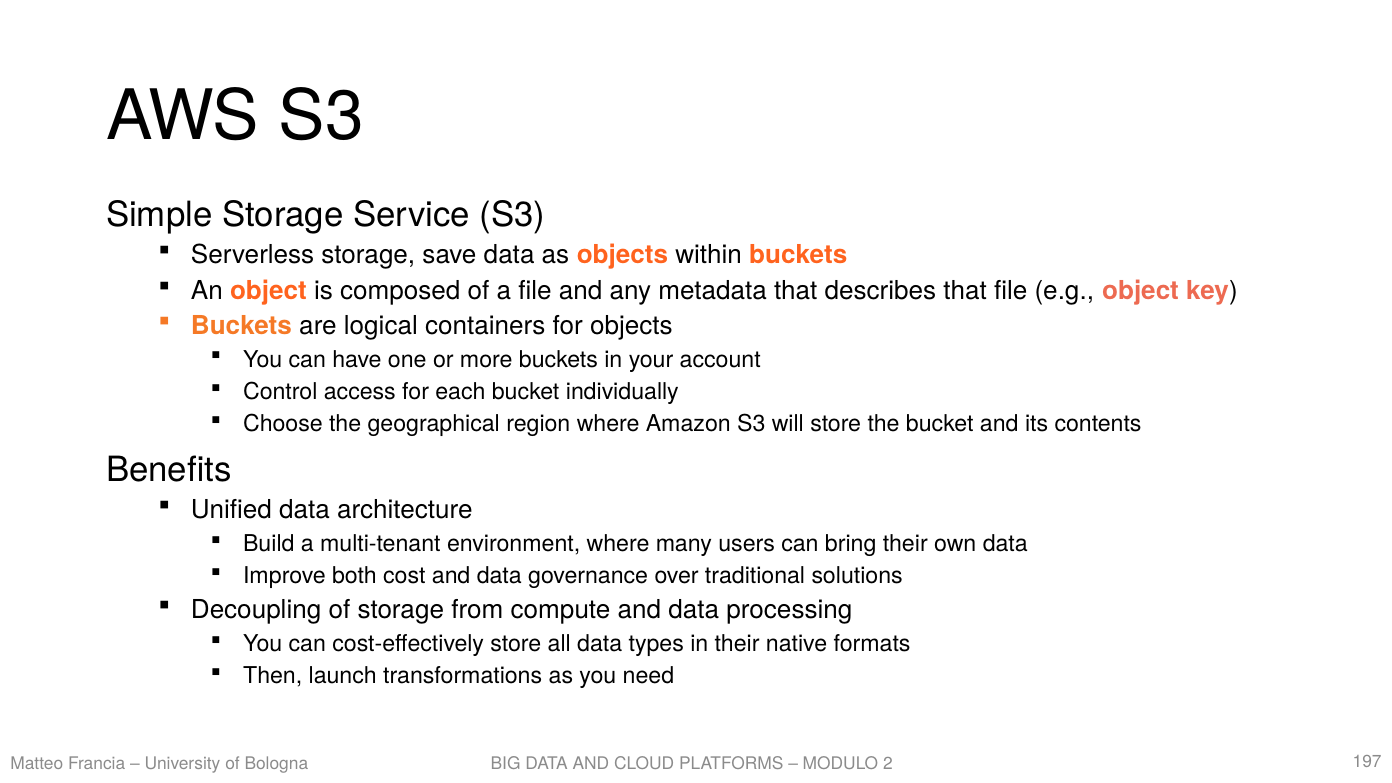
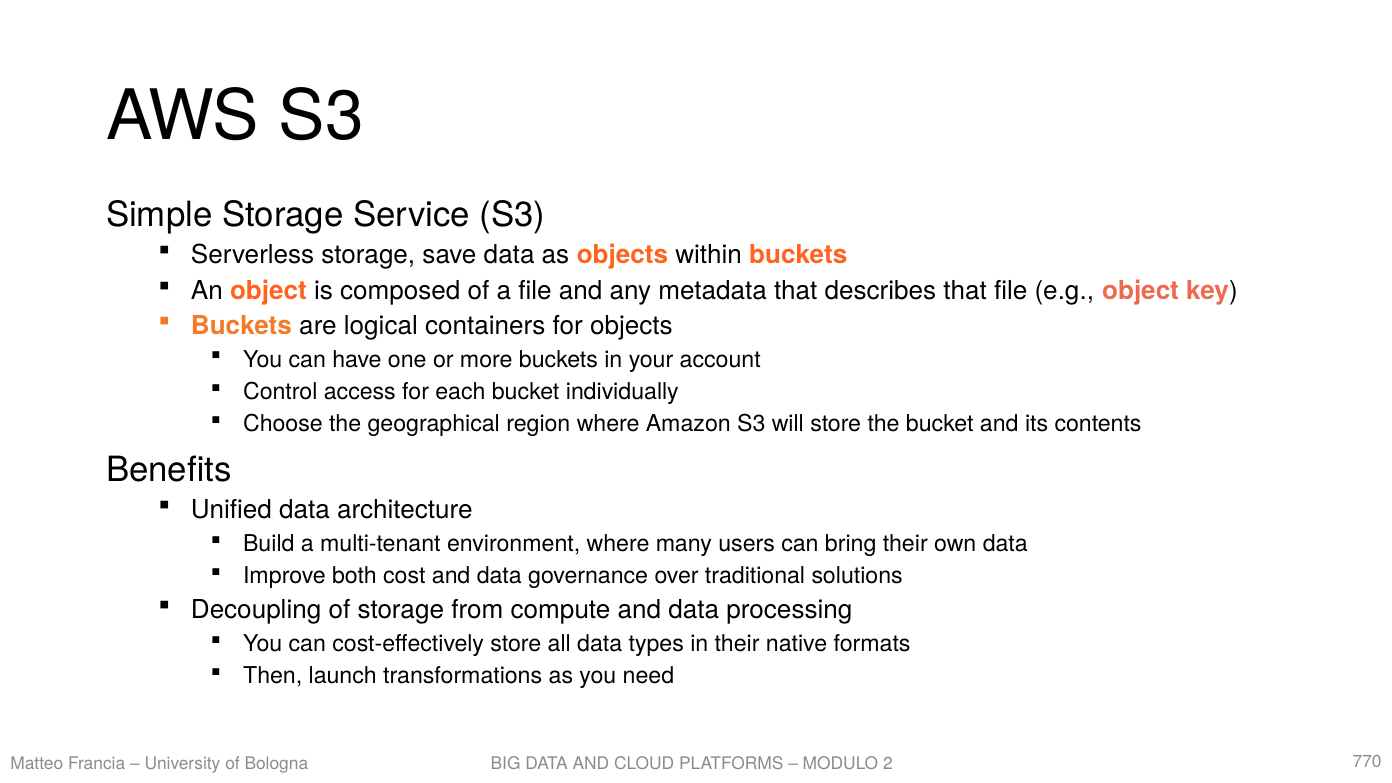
197: 197 -> 770
